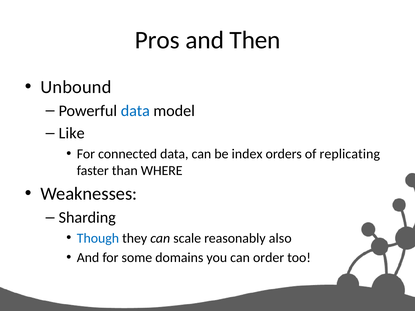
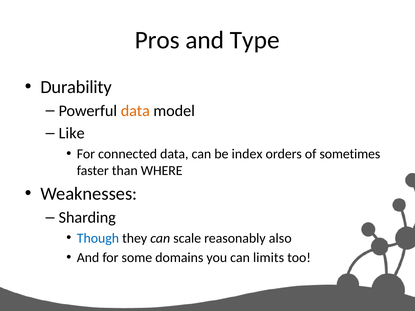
Then: Then -> Type
Unbound: Unbound -> Durability
data at (135, 111) colour: blue -> orange
replicating: replicating -> sometimes
order: order -> limits
